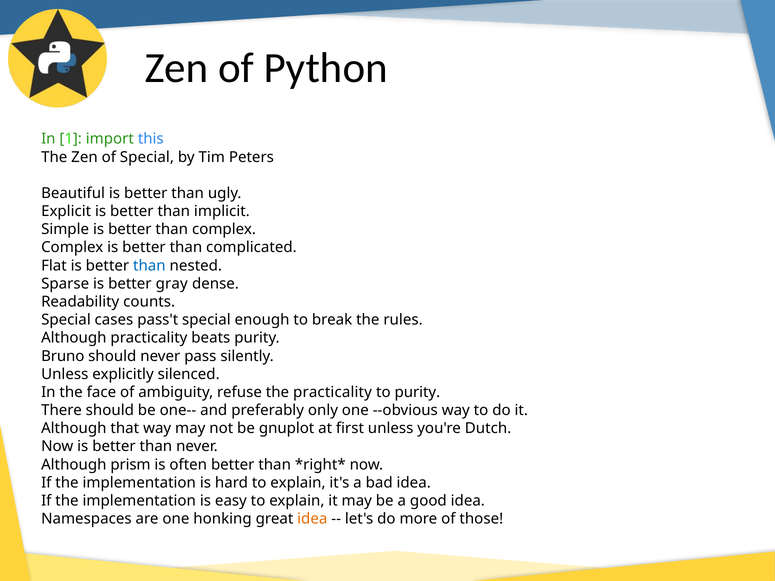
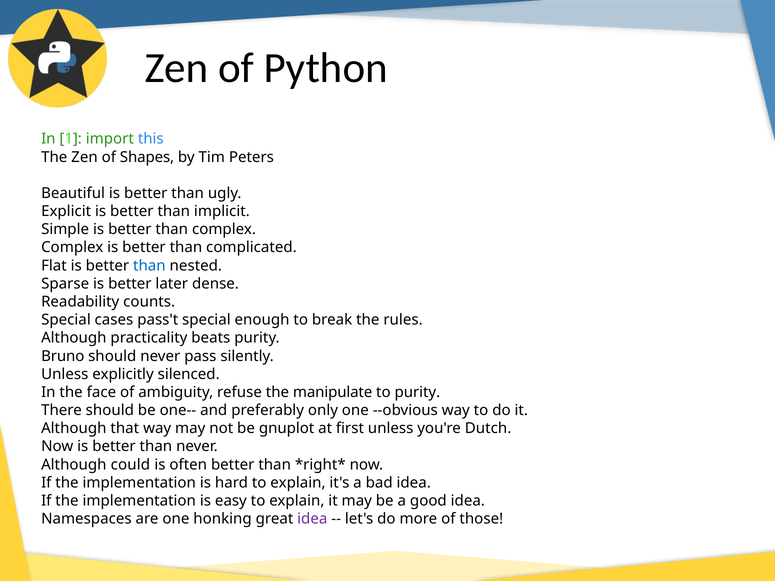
of Special: Special -> Shapes
gray: gray -> later
the practicality: practicality -> manipulate
prism: prism -> could
idea at (312, 519) colour: orange -> purple
